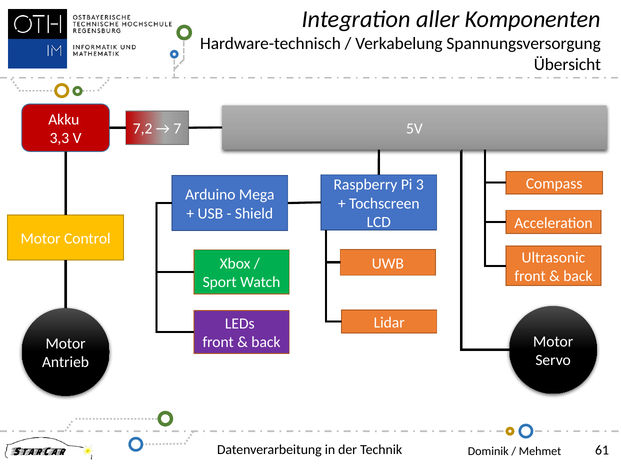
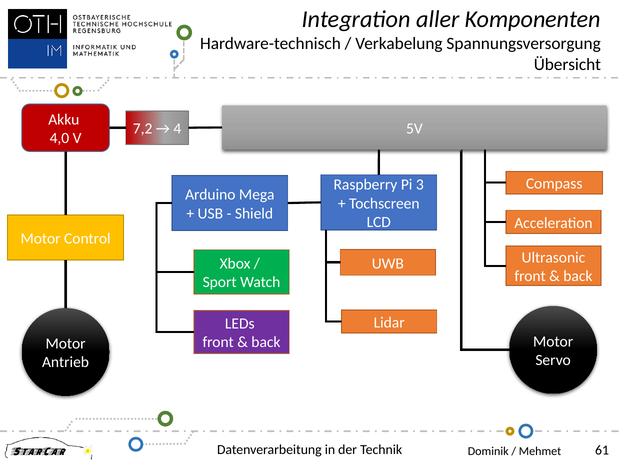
7: 7 -> 4
3,3: 3,3 -> 4,0
